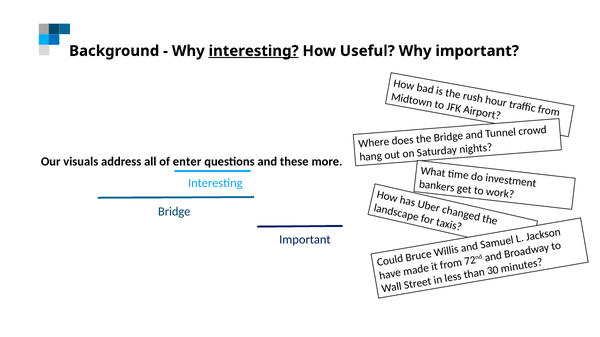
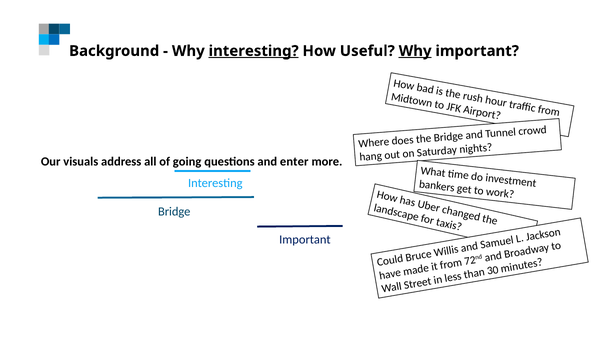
Why at (415, 51) underline: none -> present
enter: enter -> going
these: these -> enter
